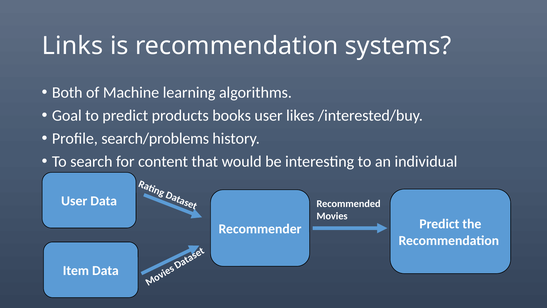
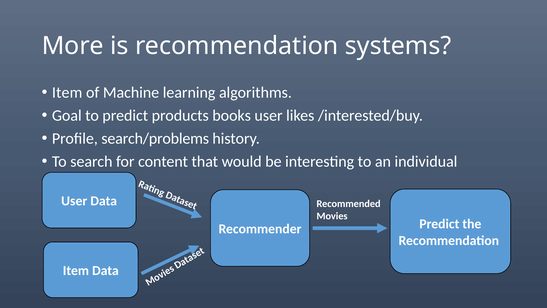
Links: Links -> More
Both at (67, 92): Both -> Item
